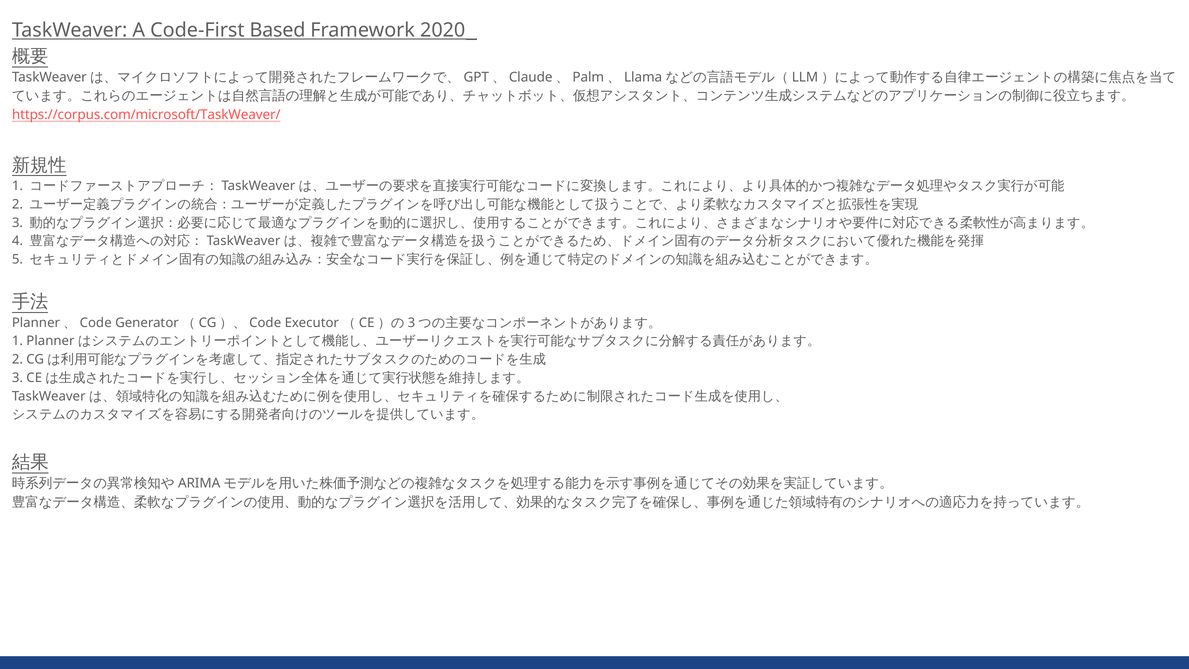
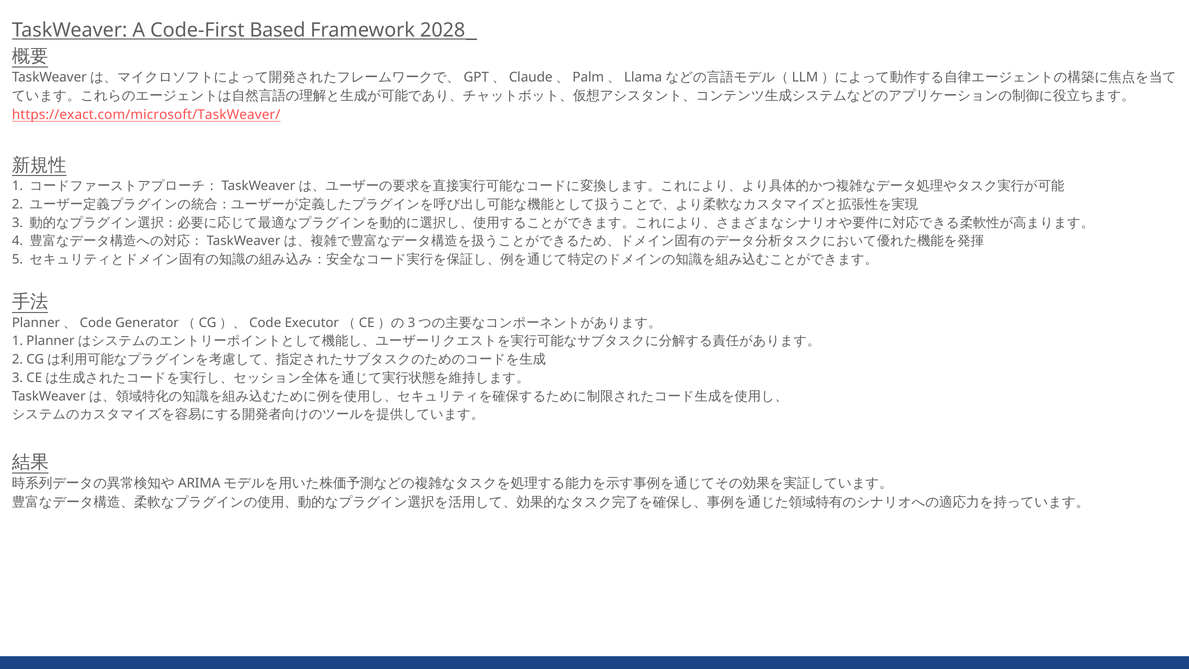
2020: 2020 -> 2028
https://corpus.com/microsoft/TaskWeaver/: https://corpus.com/microsoft/TaskWeaver/ -> https://exact.com/microsoft/TaskWeaver/
